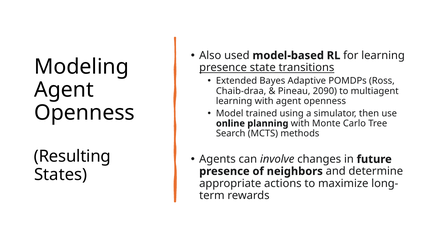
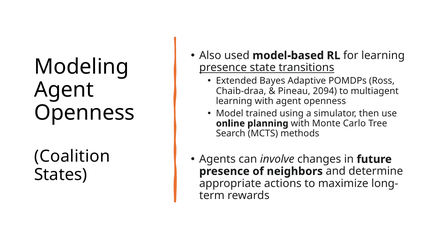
2090: 2090 -> 2094
Resulting: Resulting -> Coalition
